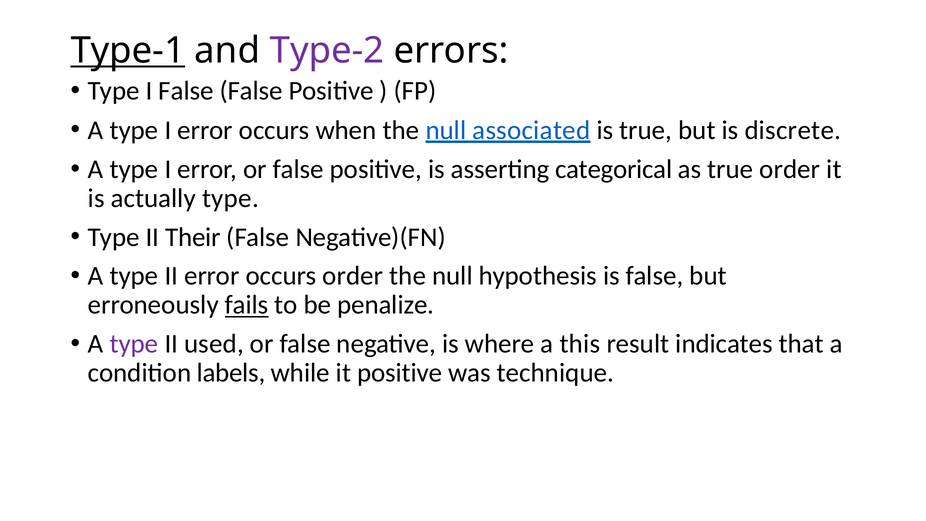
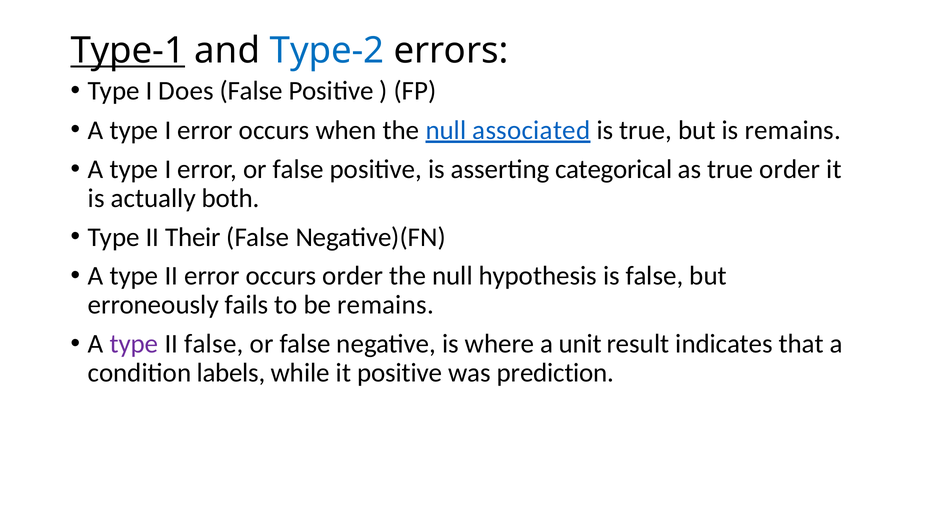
Type-2 colour: purple -> blue
I False: False -> Does
is discrete: discrete -> remains
actually type: type -> both
fails underline: present -> none
be penalize: penalize -> remains
II used: used -> false
this: this -> unit
technique: technique -> prediction
